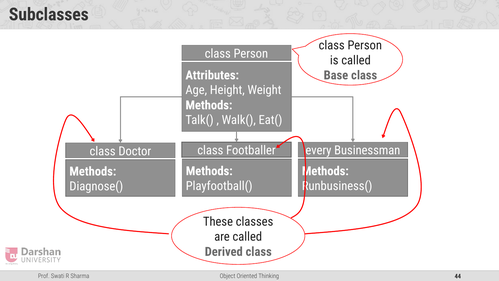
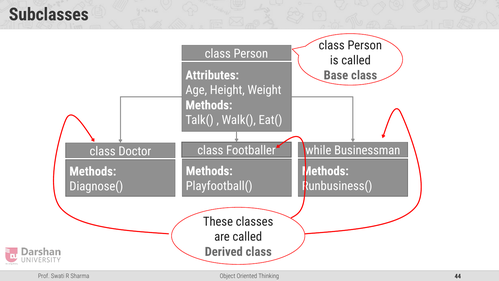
every: every -> while
